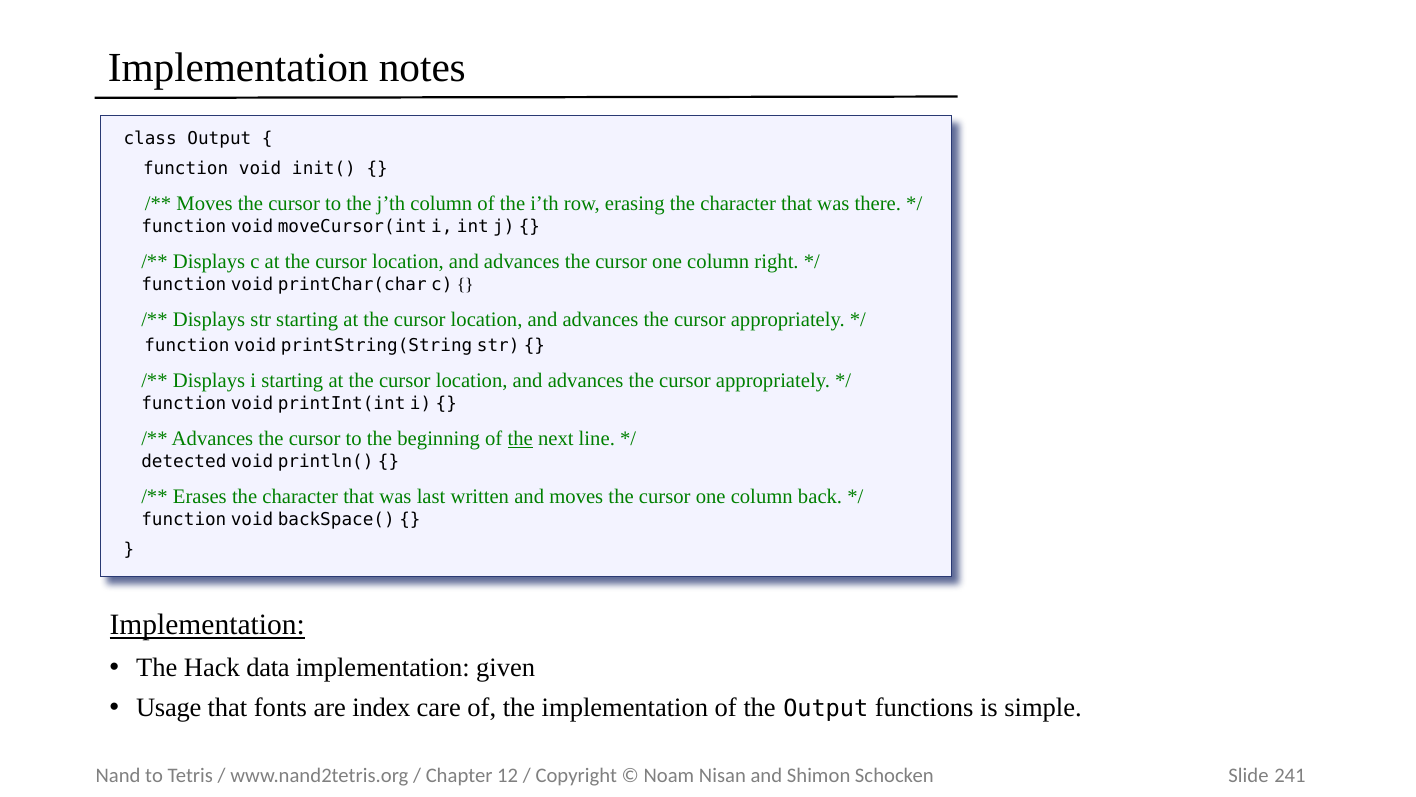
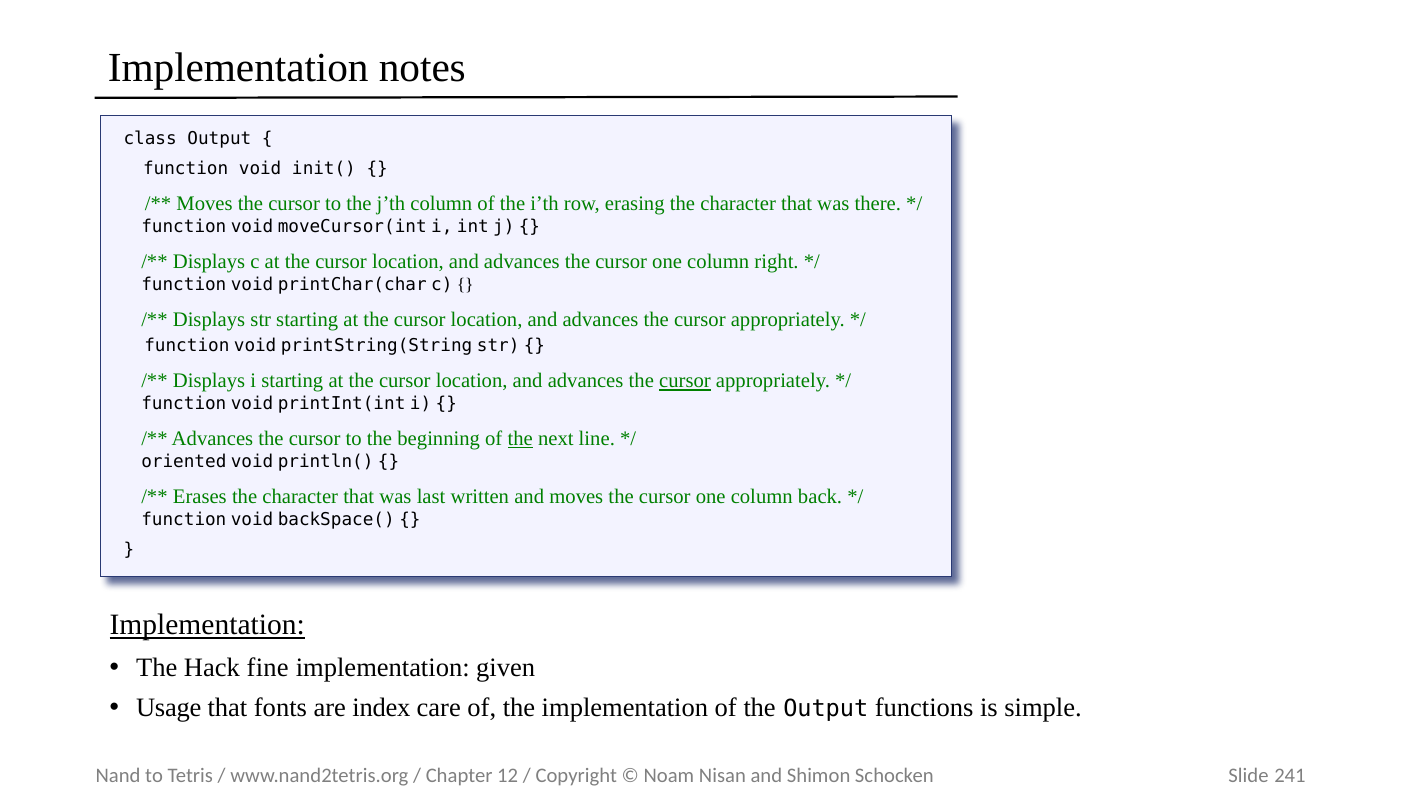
cursor at (685, 381) underline: none -> present
detected: detected -> oriented
data: data -> fine
